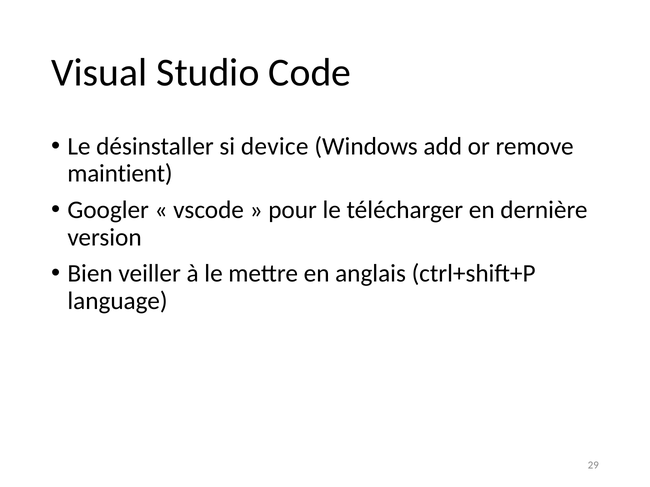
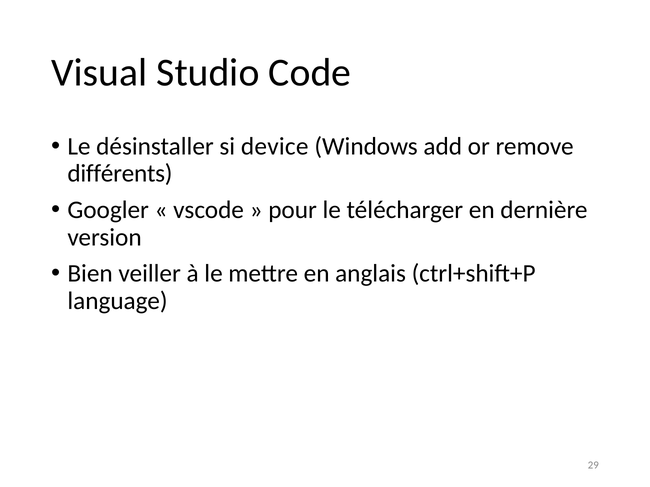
maintient: maintient -> différents
